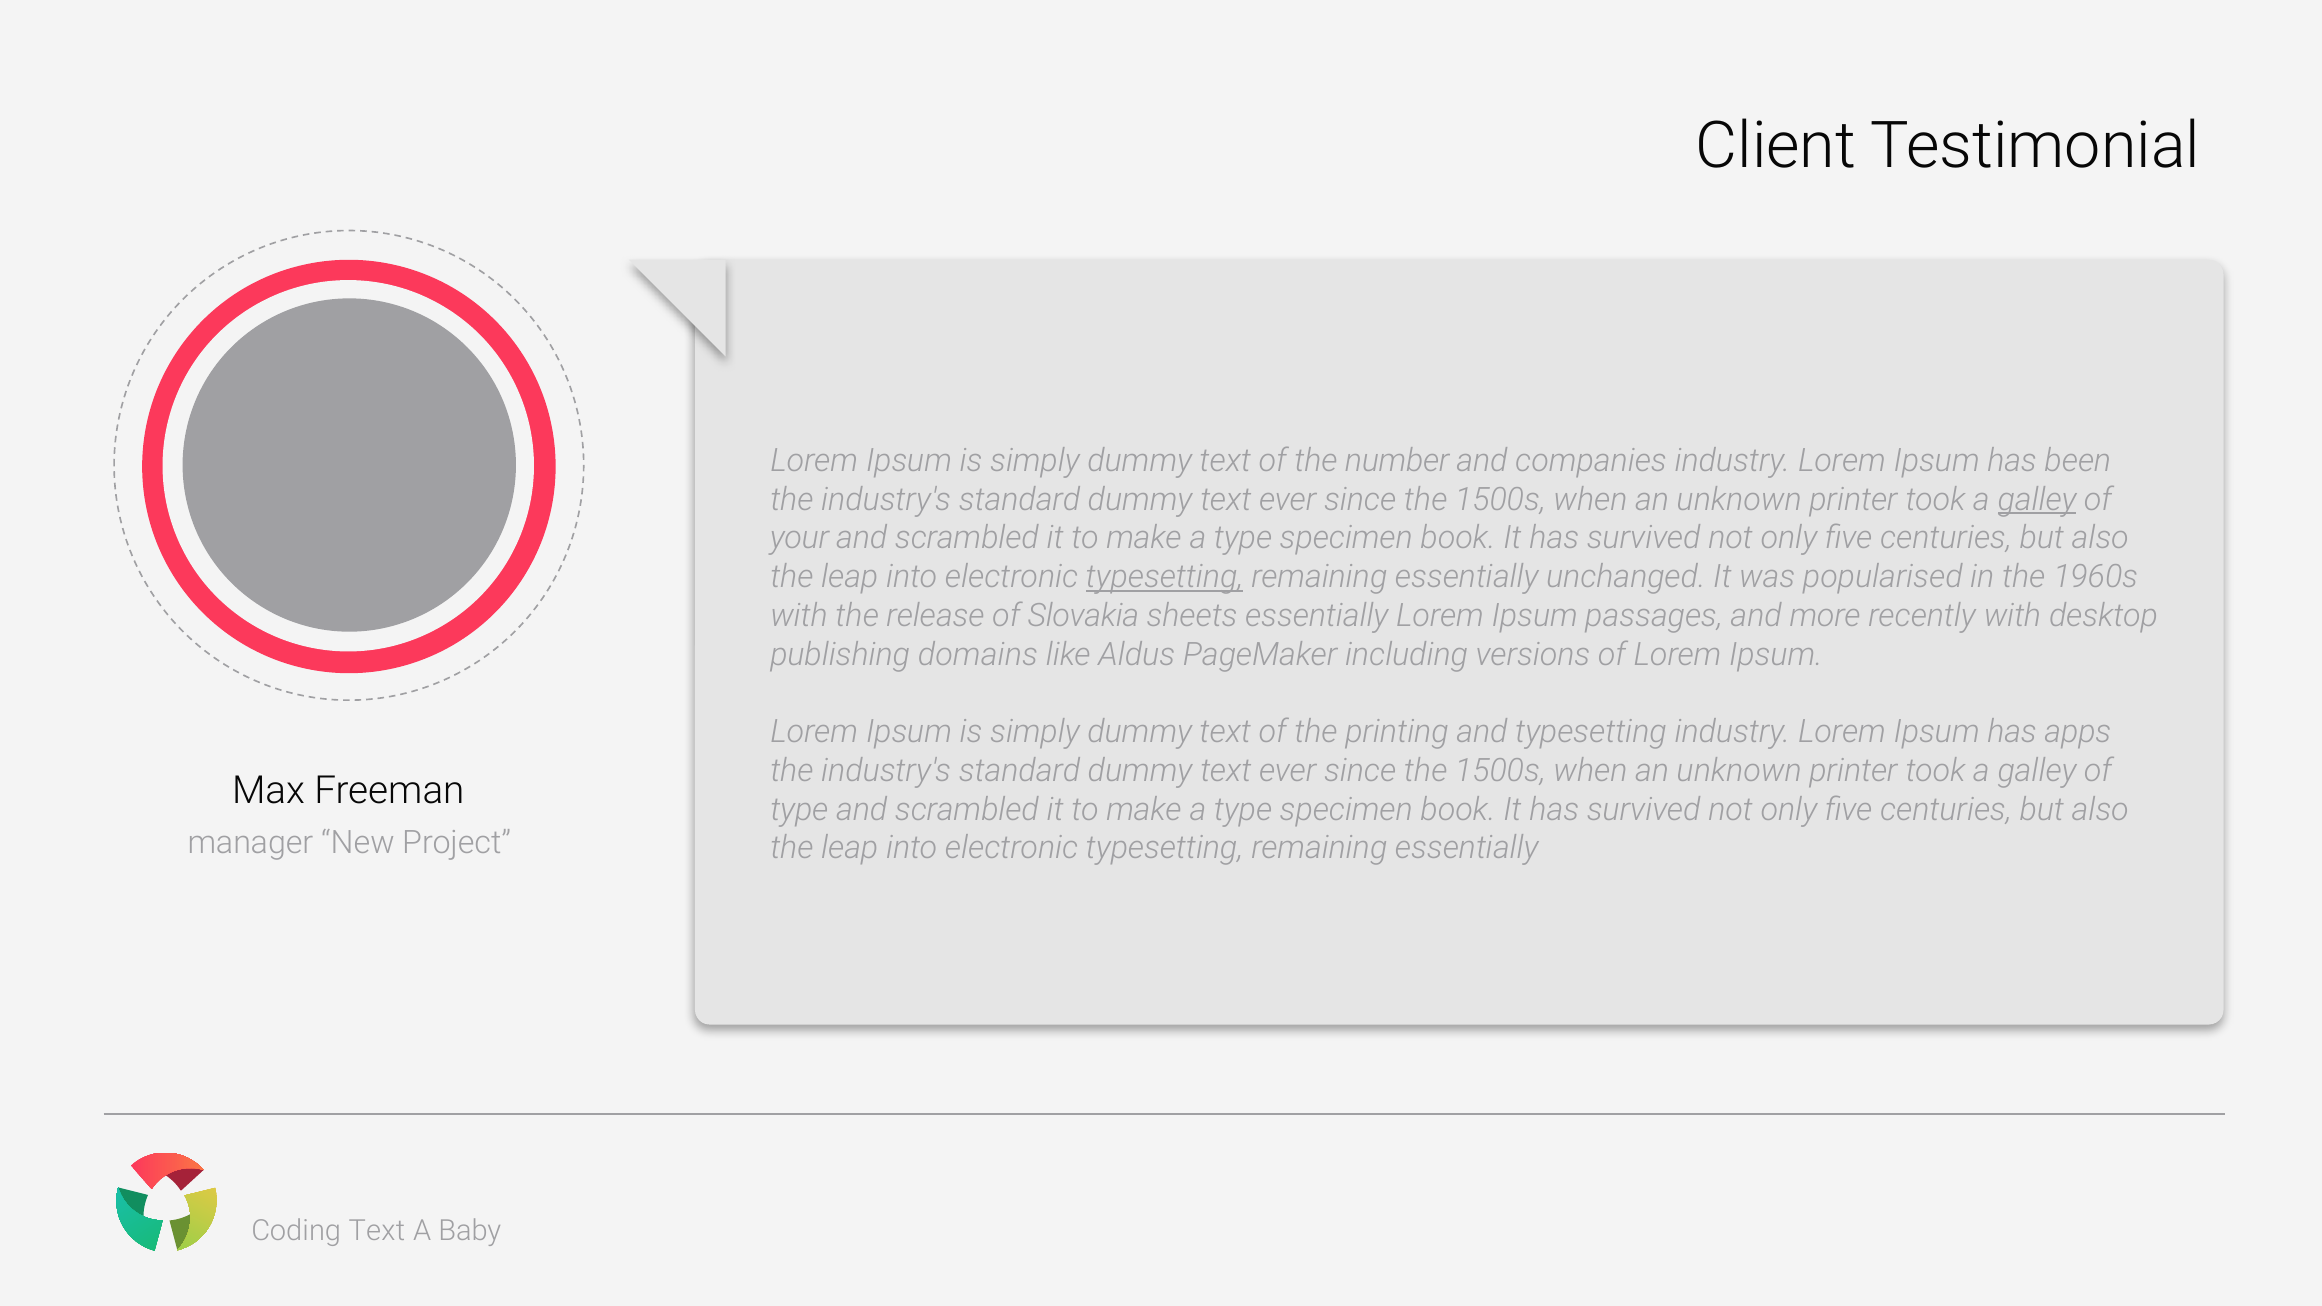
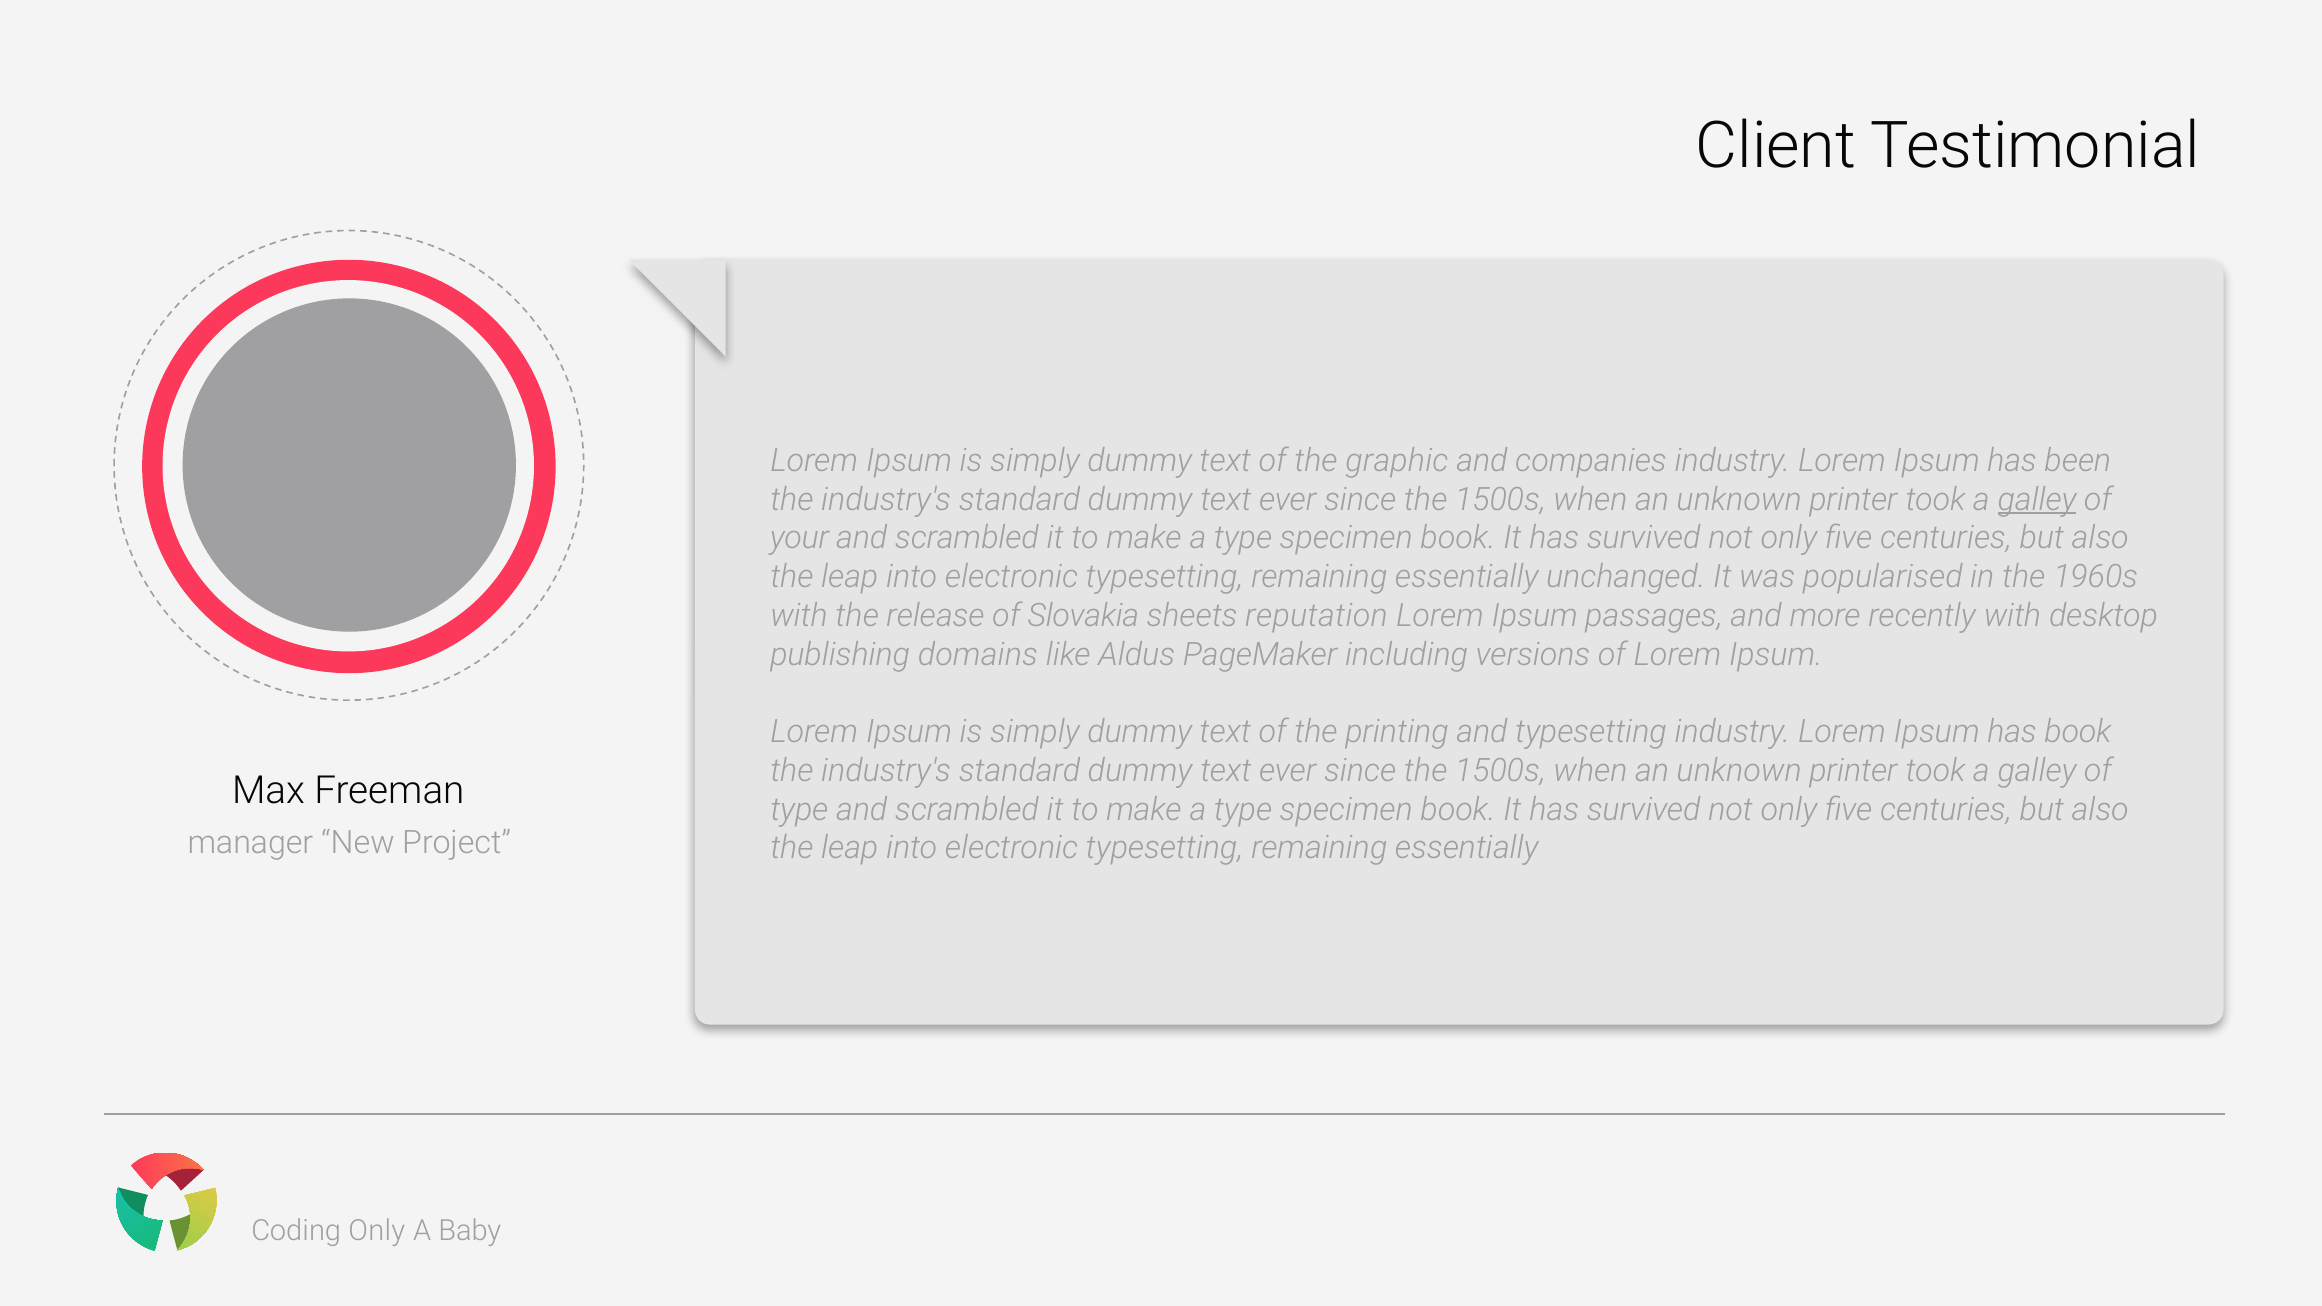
number: number -> graphic
typesetting at (1165, 577) underline: present -> none
sheets essentially: essentially -> reputation
has apps: apps -> book
Text at (377, 1231): Text -> Only
